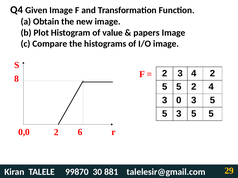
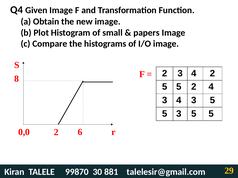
value: value -> small
0 at (179, 101): 0 -> 4
